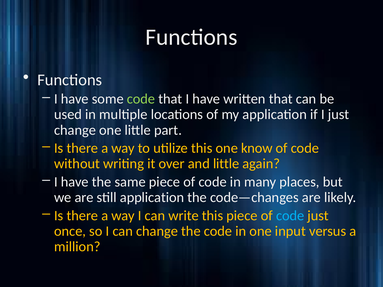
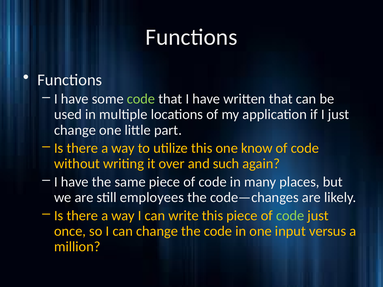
and little: little -> such
still application: application -> employees
code at (290, 216) colour: light blue -> light green
